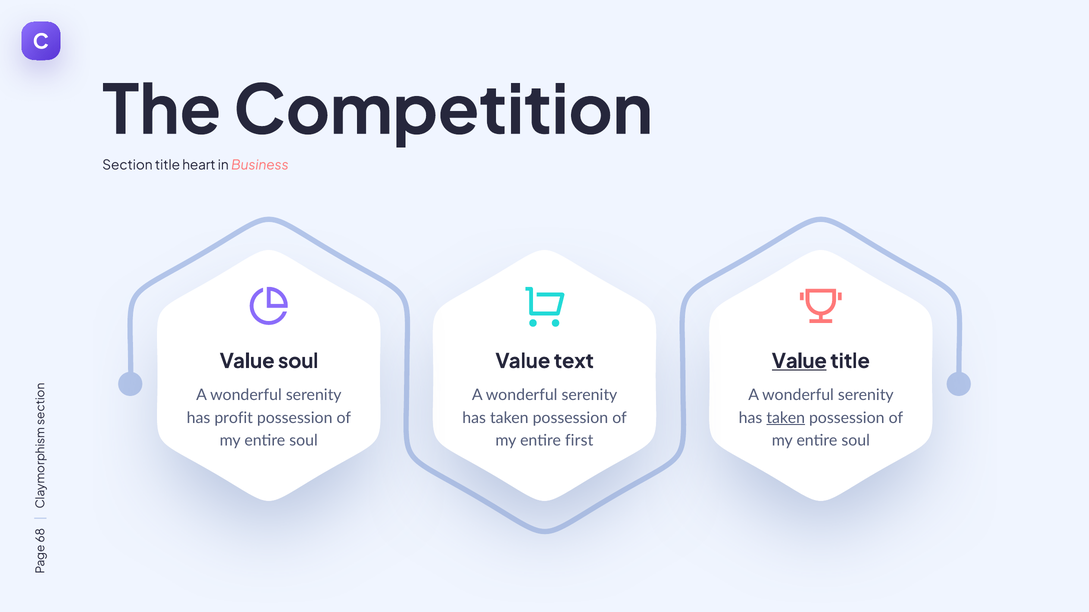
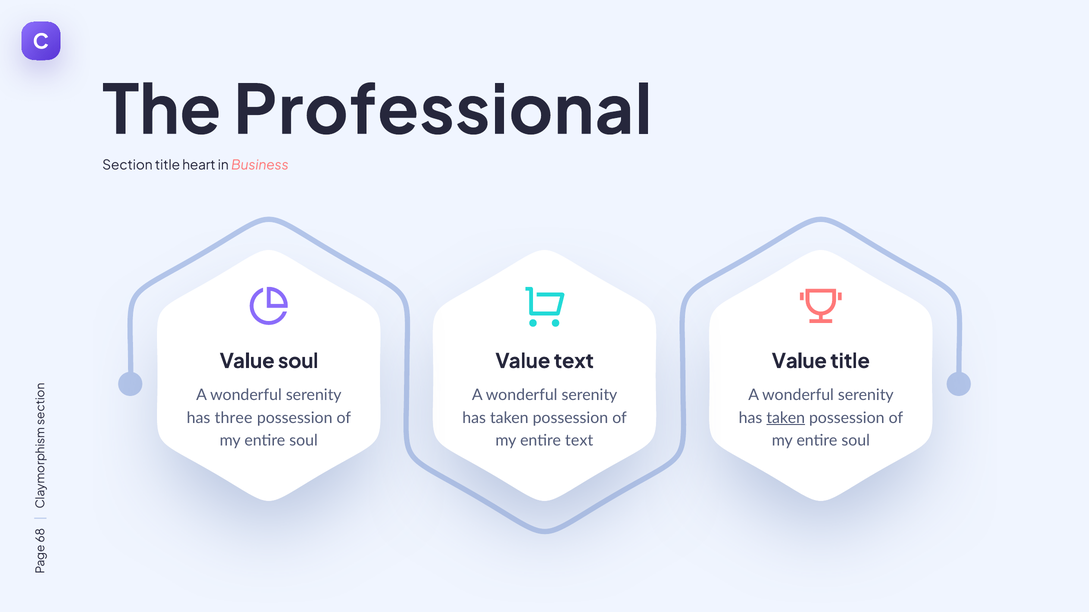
Competition: Competition -> Professional
Value at (799, 362) underline: present -> none
profit: profit -> three
entire first: first -> text
